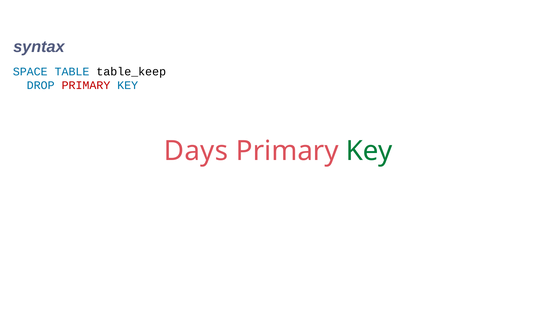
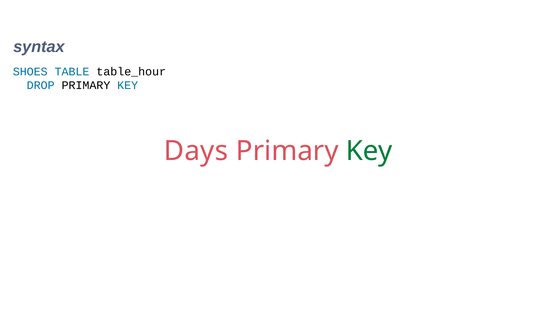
SPACE: SPACE -> SHOES
table_keep: table_keep -> table_hour
PRIMARY at (86, 85) colour: red -> black
